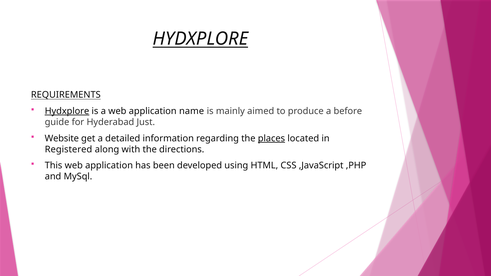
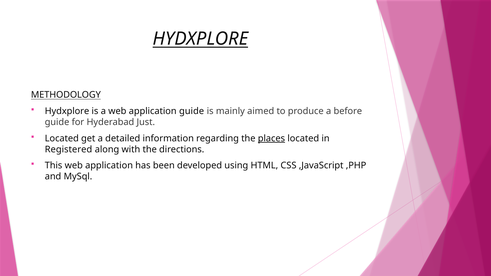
REQUIREMENTS: REQUIREMENTS -> METHODOLOGY
Hydxplore at (67, 111) underline: present -> none
application name: name -> guide
Website at (62, 138): Website -> Located
